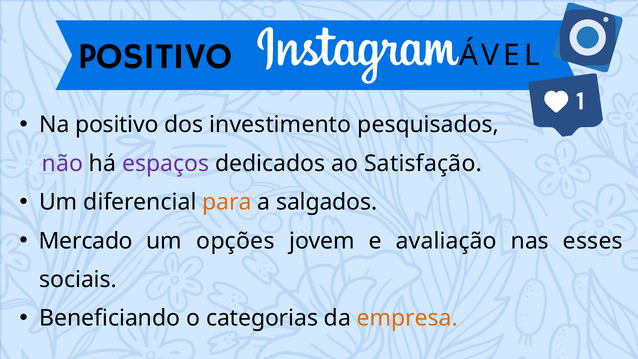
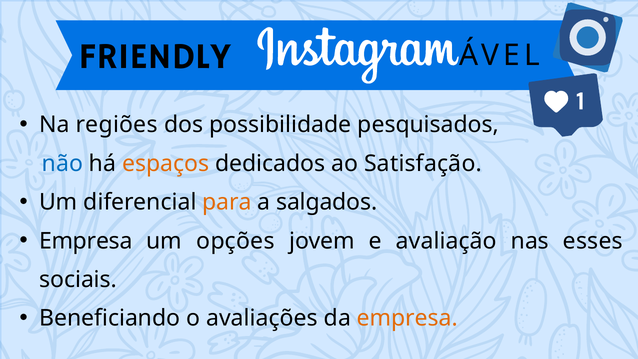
POSITIVO at (155, 56): POSITIVO -> FRIENDLY
Na positivo: positivo -> regiões
investimento: investimento -> possibilidade
não colour: purple -> blue
espaços colour: purple -> orange
Mercado at (86, 241): Mercado -> Empresa
categorias: categorias -> avaliações
